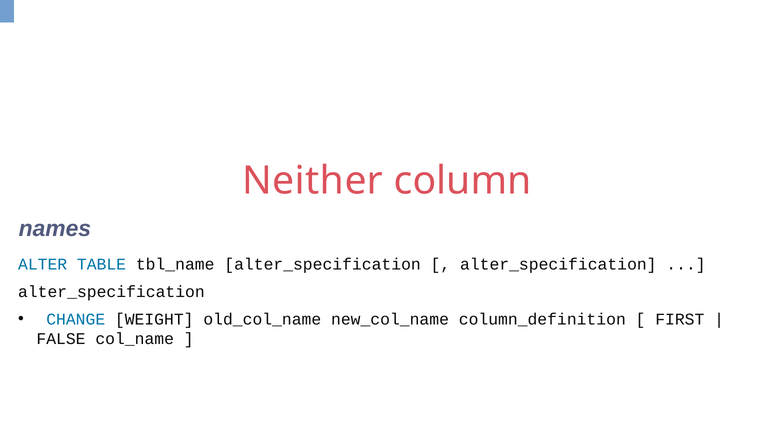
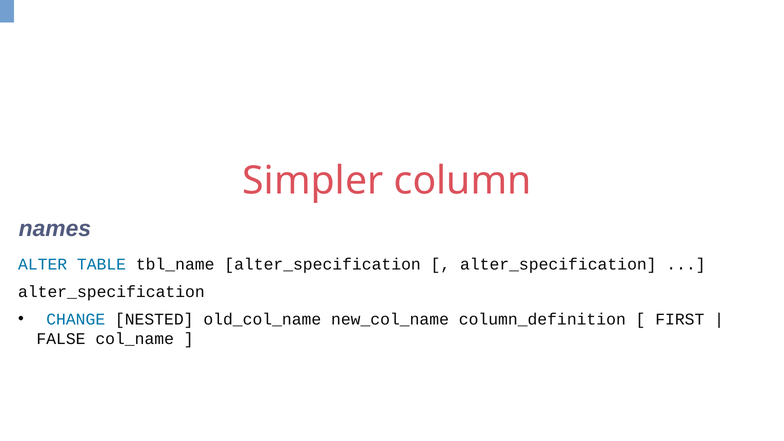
Neither: Neither -> Simpler
WEIGHT: WEIGHT -> NESTED
